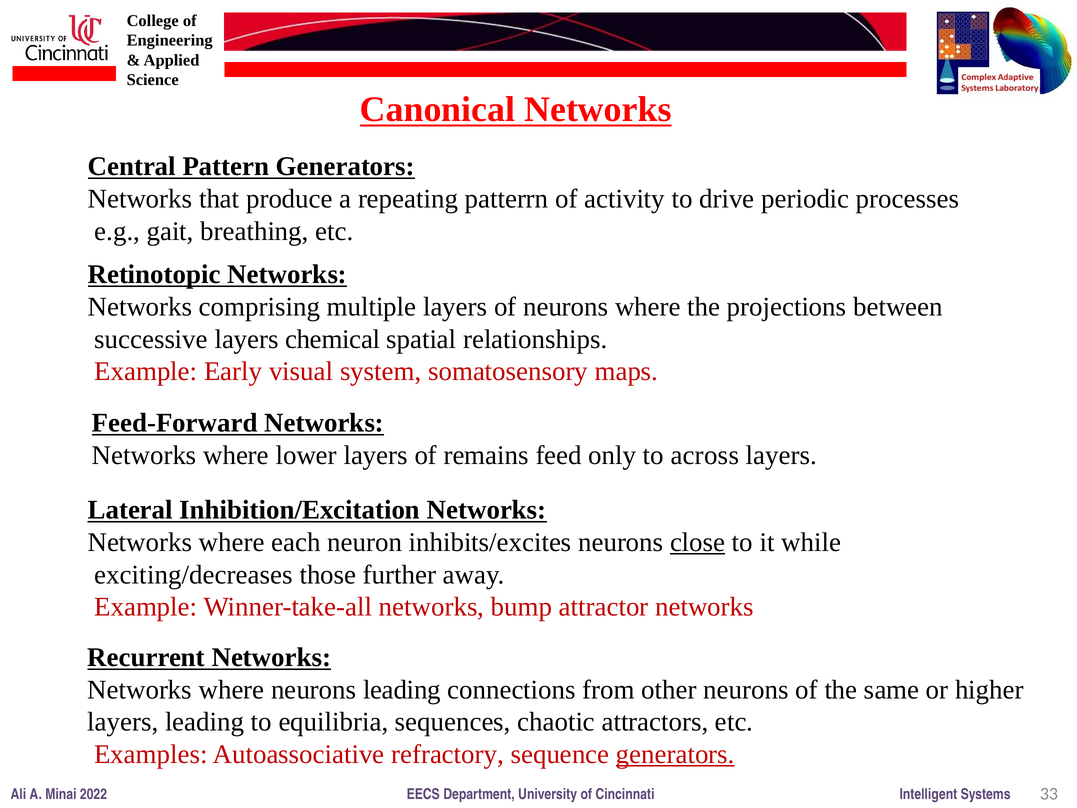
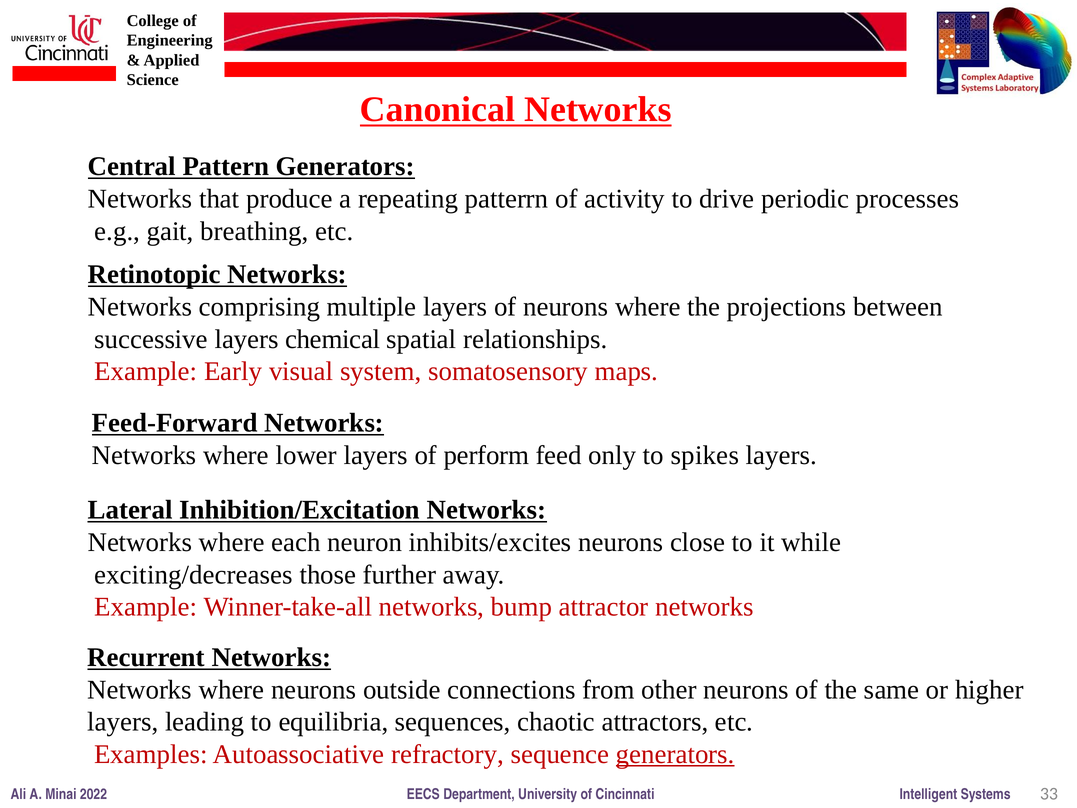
remains: remains -> perform
across: across -> spikes
close underline: present -> none
neurons leading: leading -> outside
